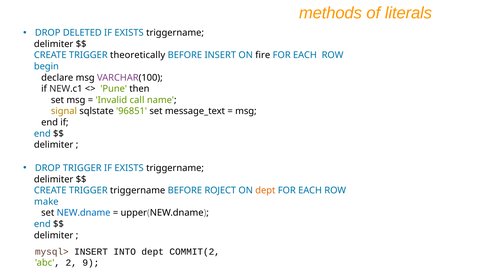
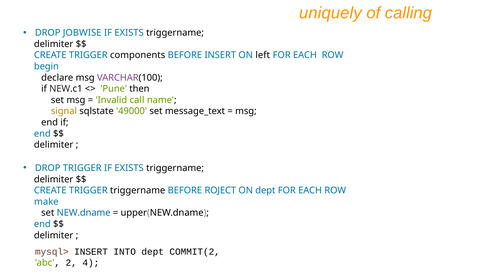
methods: methods -> uniquely
literals: literals -> calling
DELETED: DELETED -> JOBWISE
theoretically: theoretically -> components
fire: fire -> left
96851: 96851 -> 49000
dept at (265, 191) colour: orange -> blue
9: 9 -> 4
